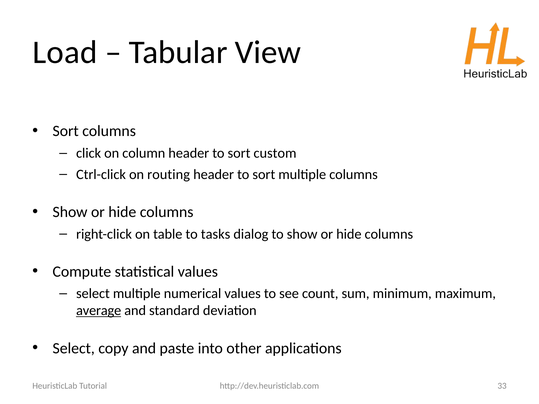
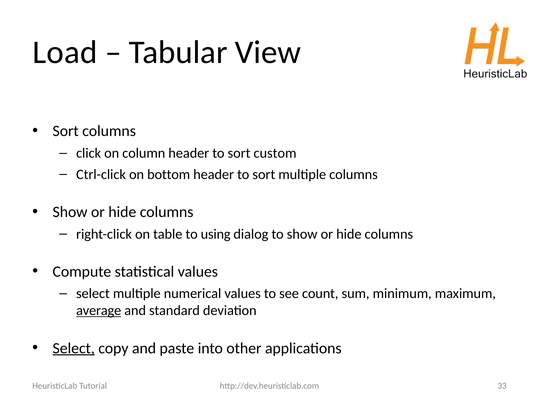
routing: routing -> bottom
tasks: tasks -> using
Select at (74, 348) underline: none -> present
